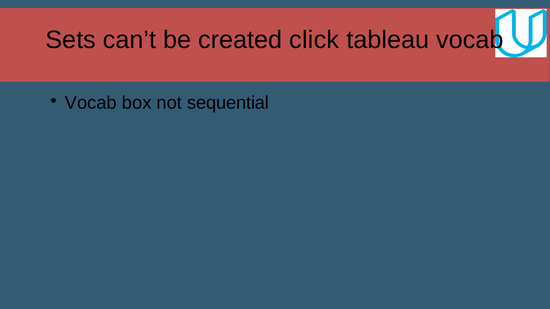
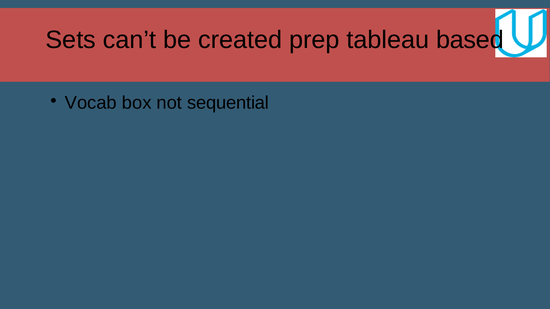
click: click -> prep
tableau vocab: vocab -> based
